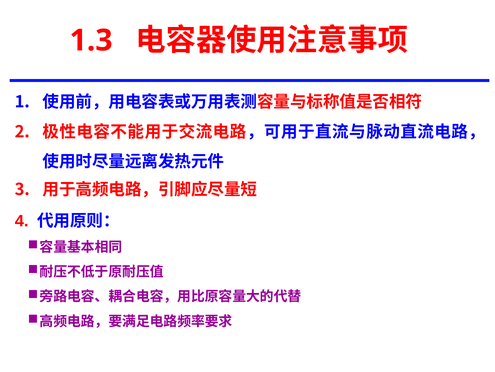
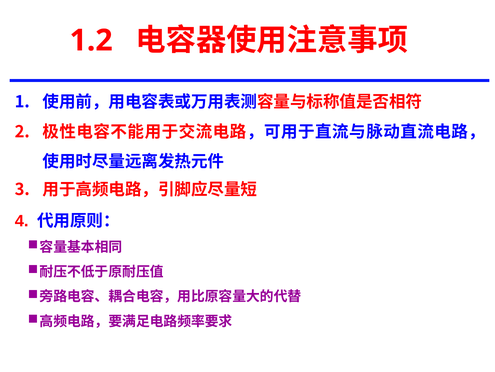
1.3: 1.3 -> 1.2
